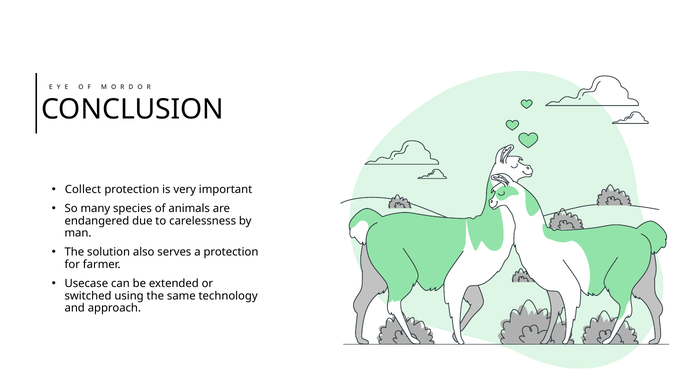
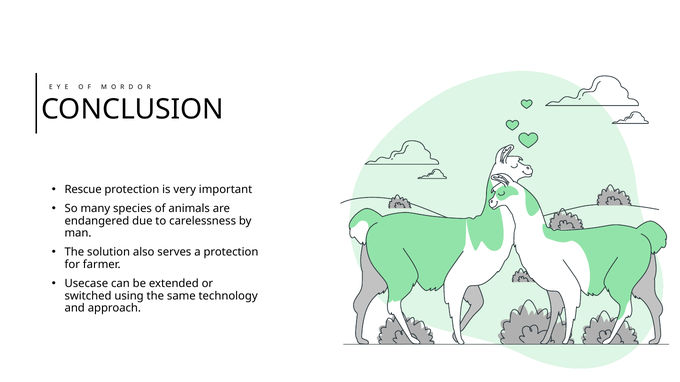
Collect: Collect -> Rescue
